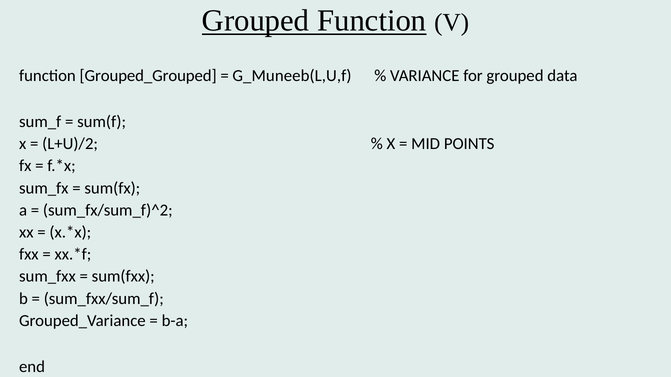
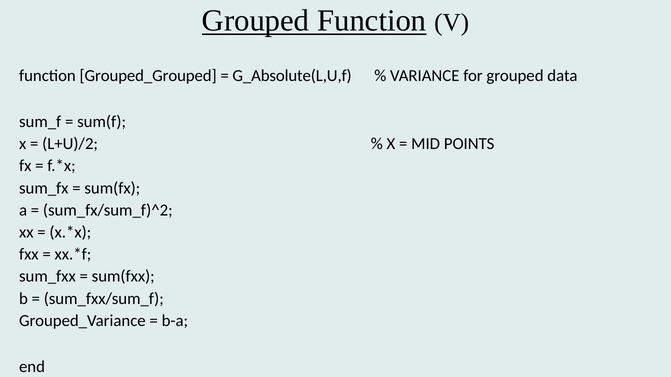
G_Muneeb(L,U,f: G_Muneeb(L,U,f -> G_Absolute(L,U,f
